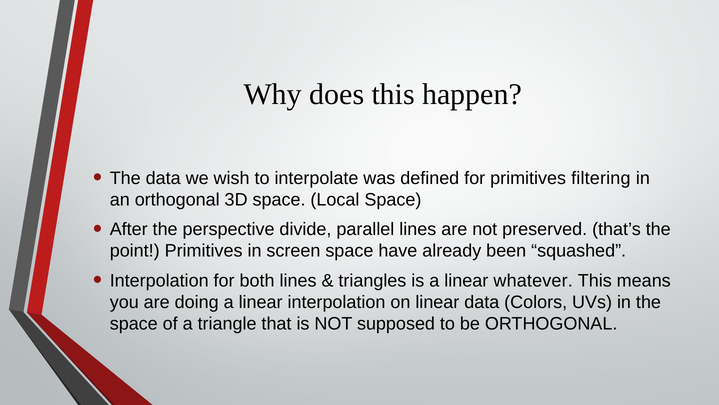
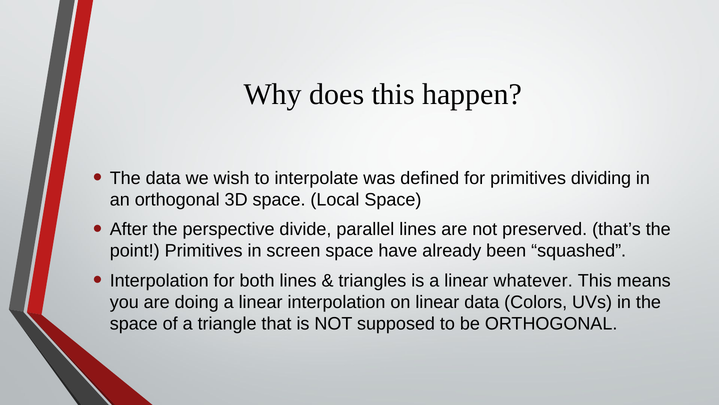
filtering: filtering -> dividing
